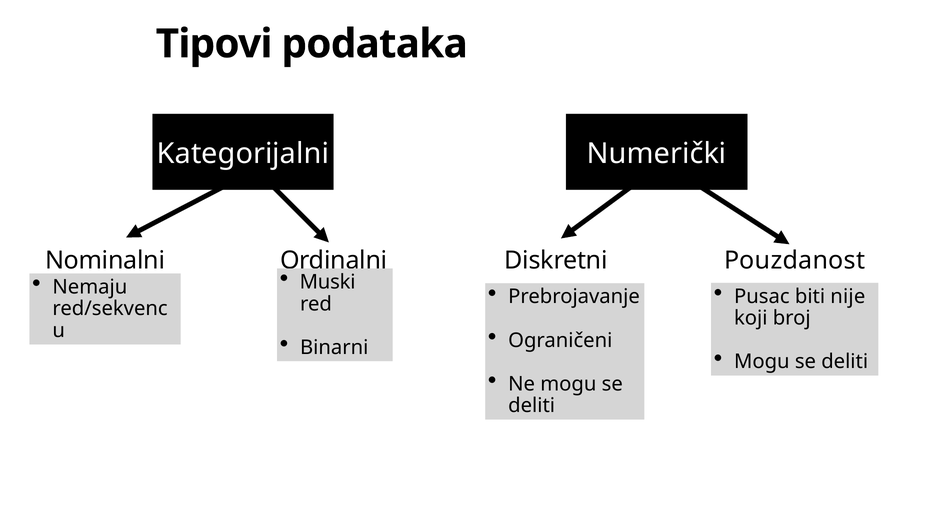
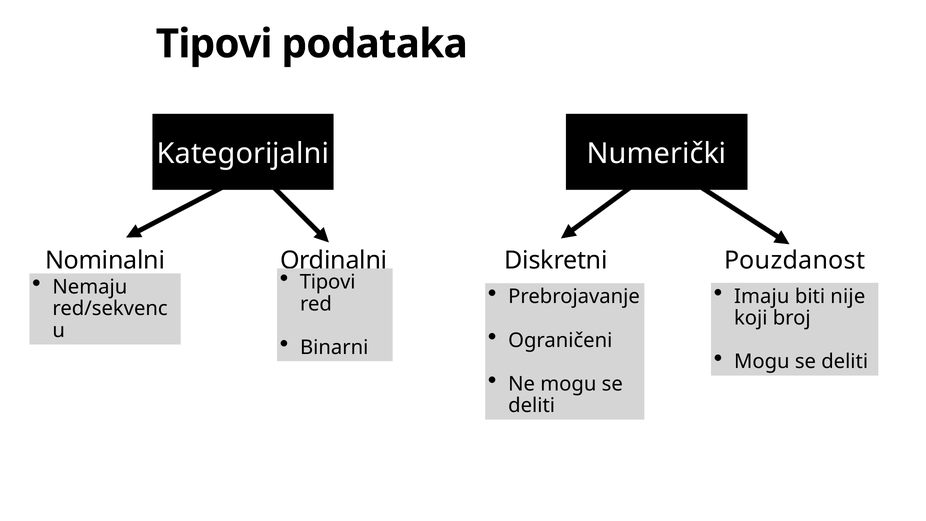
Muski at (328, 282): Muski -> Tipovi
Pusac: Pusac -> Imaju
